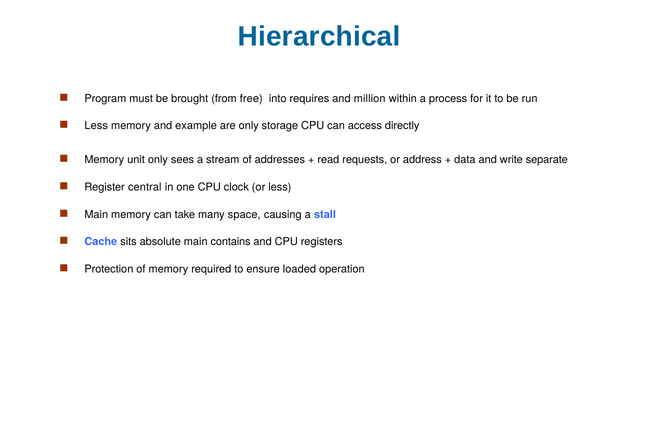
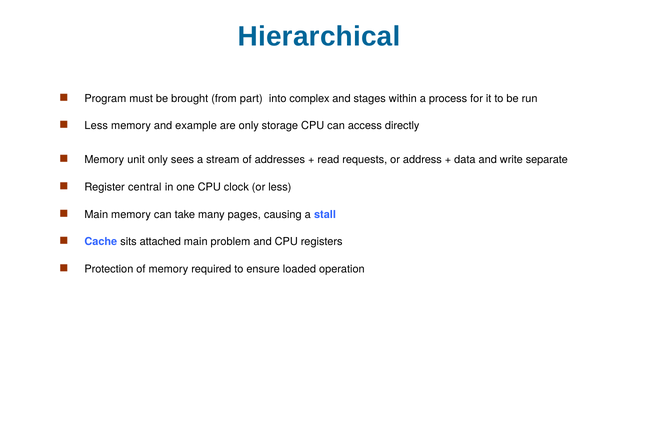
free: free -> part
requires: requires -> complex
million: million -> stages
space: space -> pages
absolute: absolute -> attached
contains: contains -> problem
